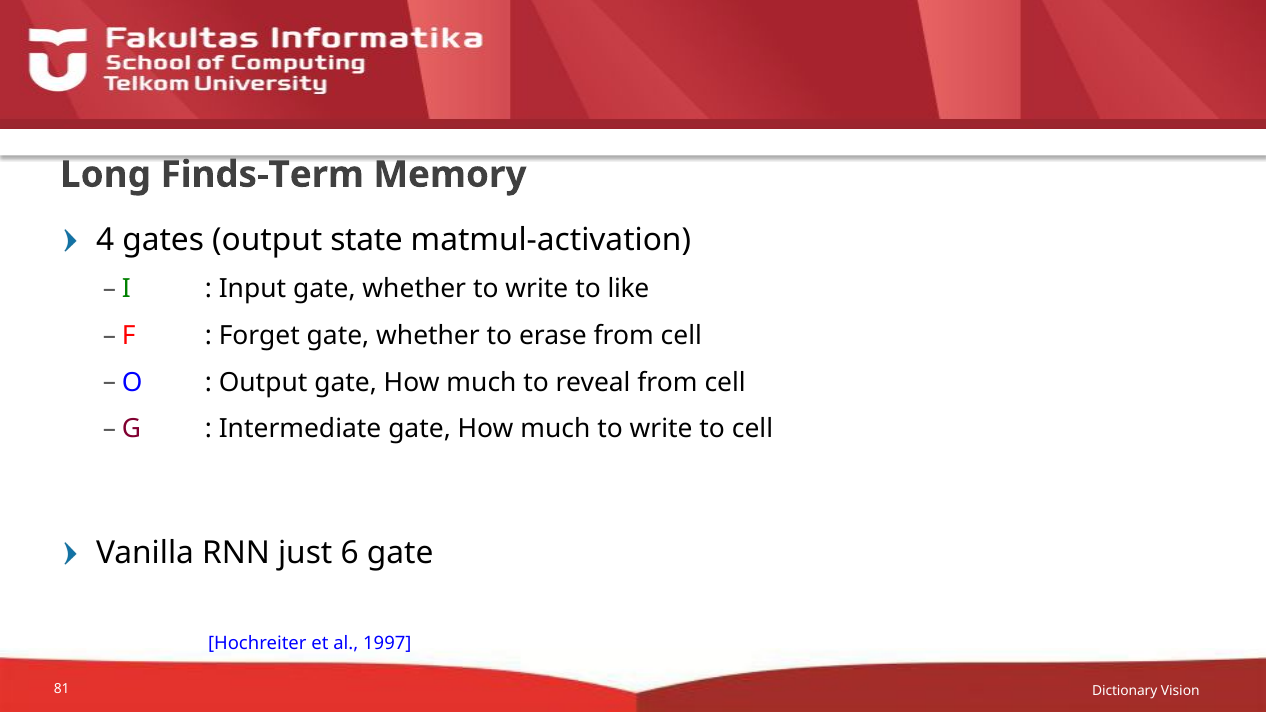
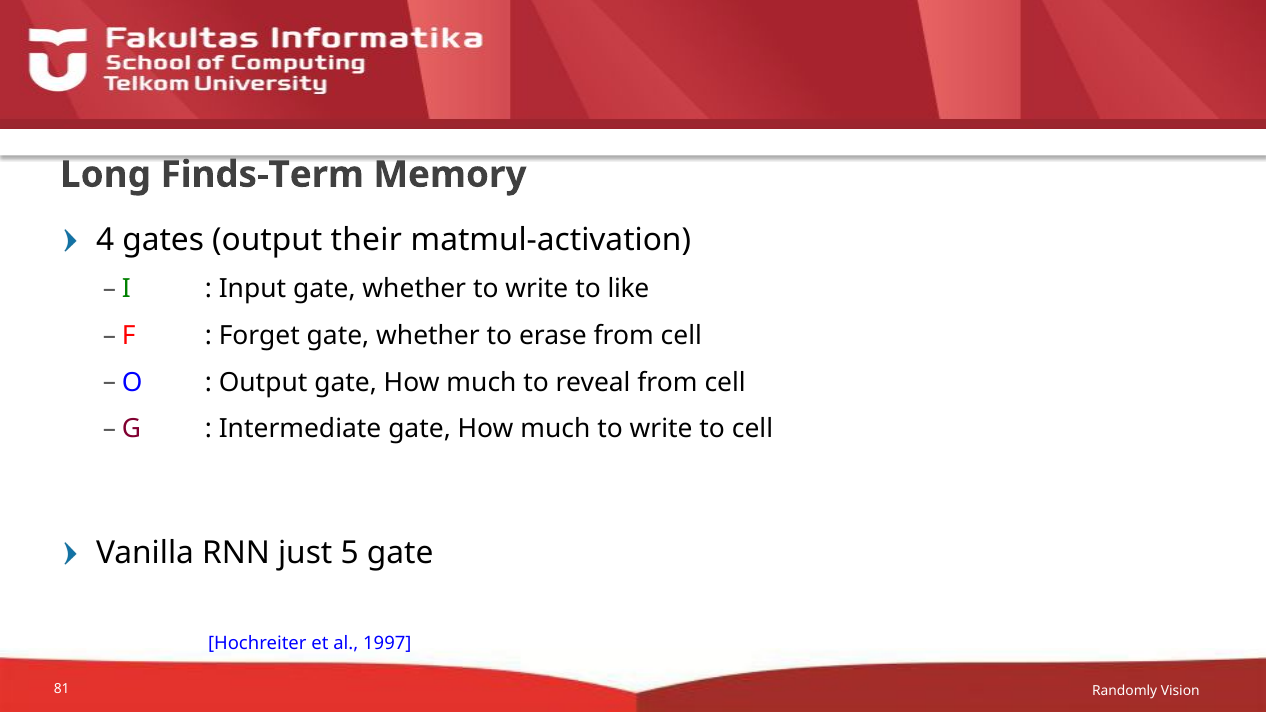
state: state -> their
6: 6 -> 5
Dictionary: Dictionary -> Randomly
